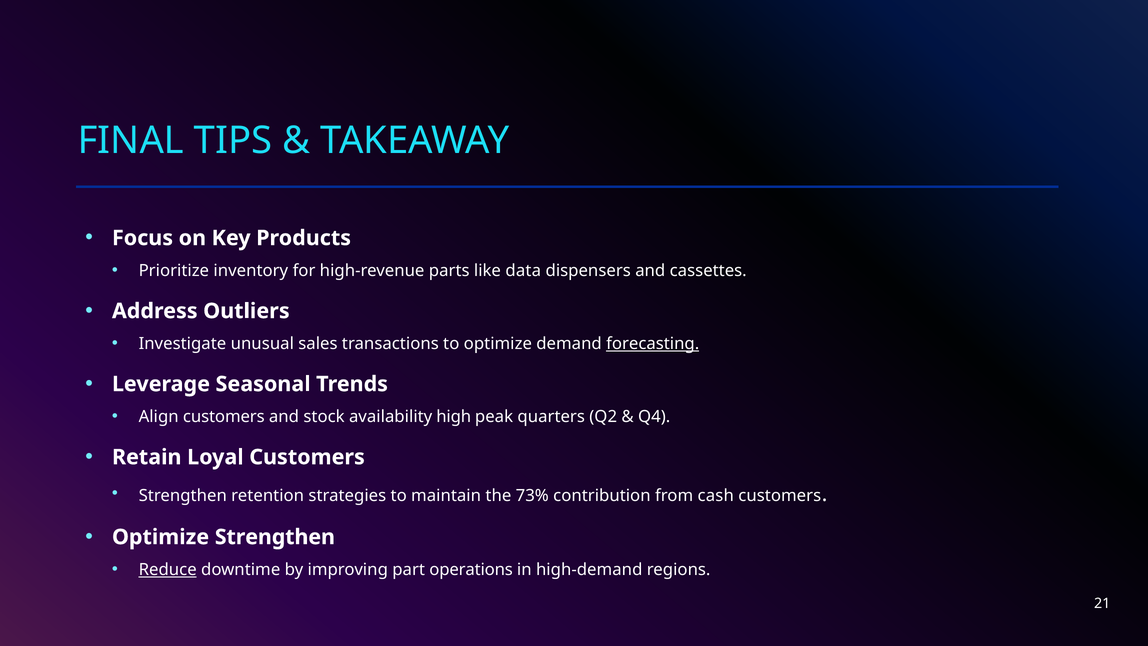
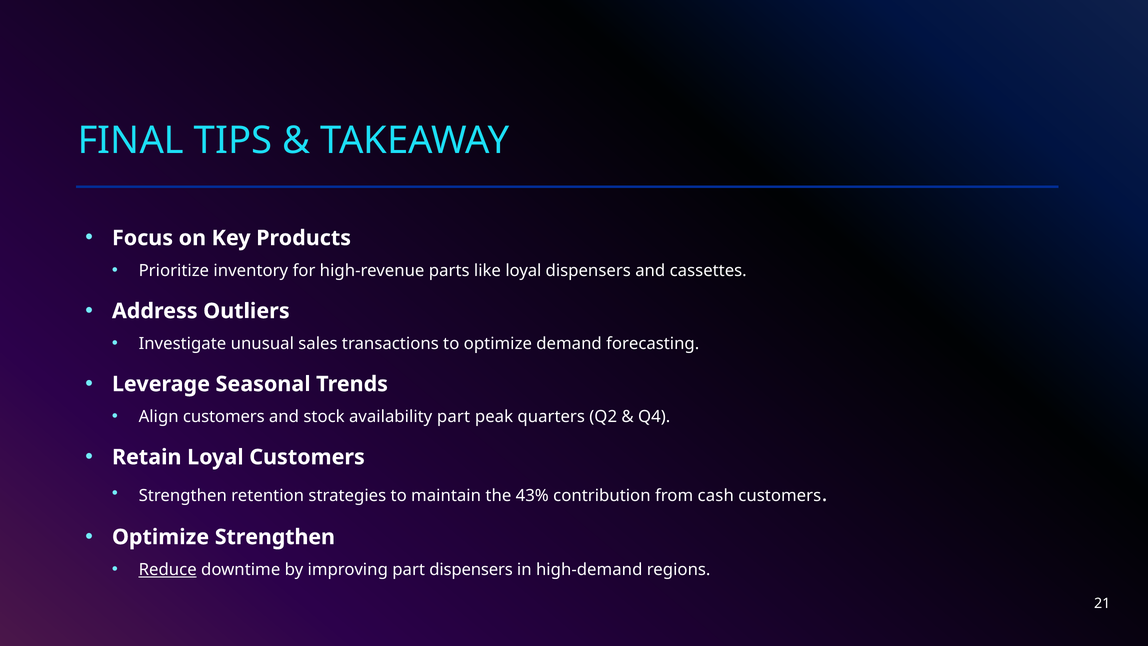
like data: data -> loyal
forecasting underline: present -> none
availability high: high -> part
73%: 73% -> 43%
part operations: operations -> dispensers
